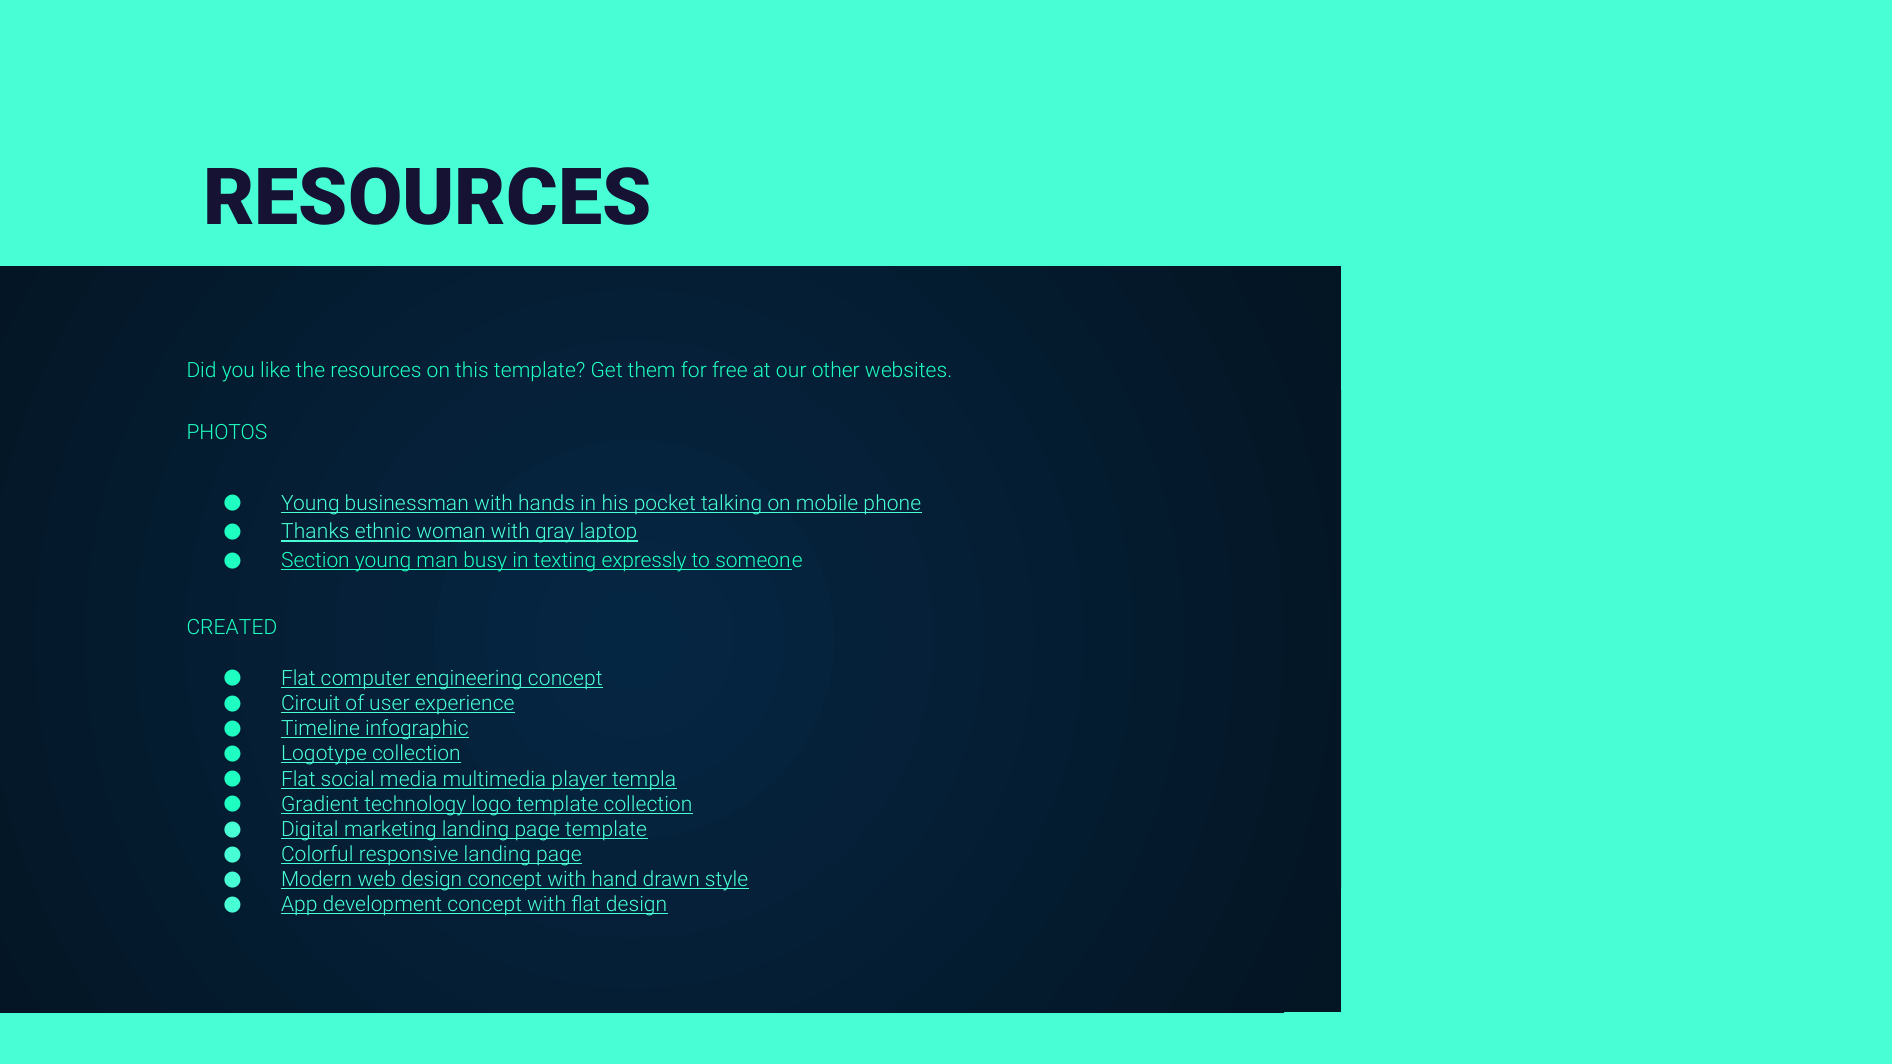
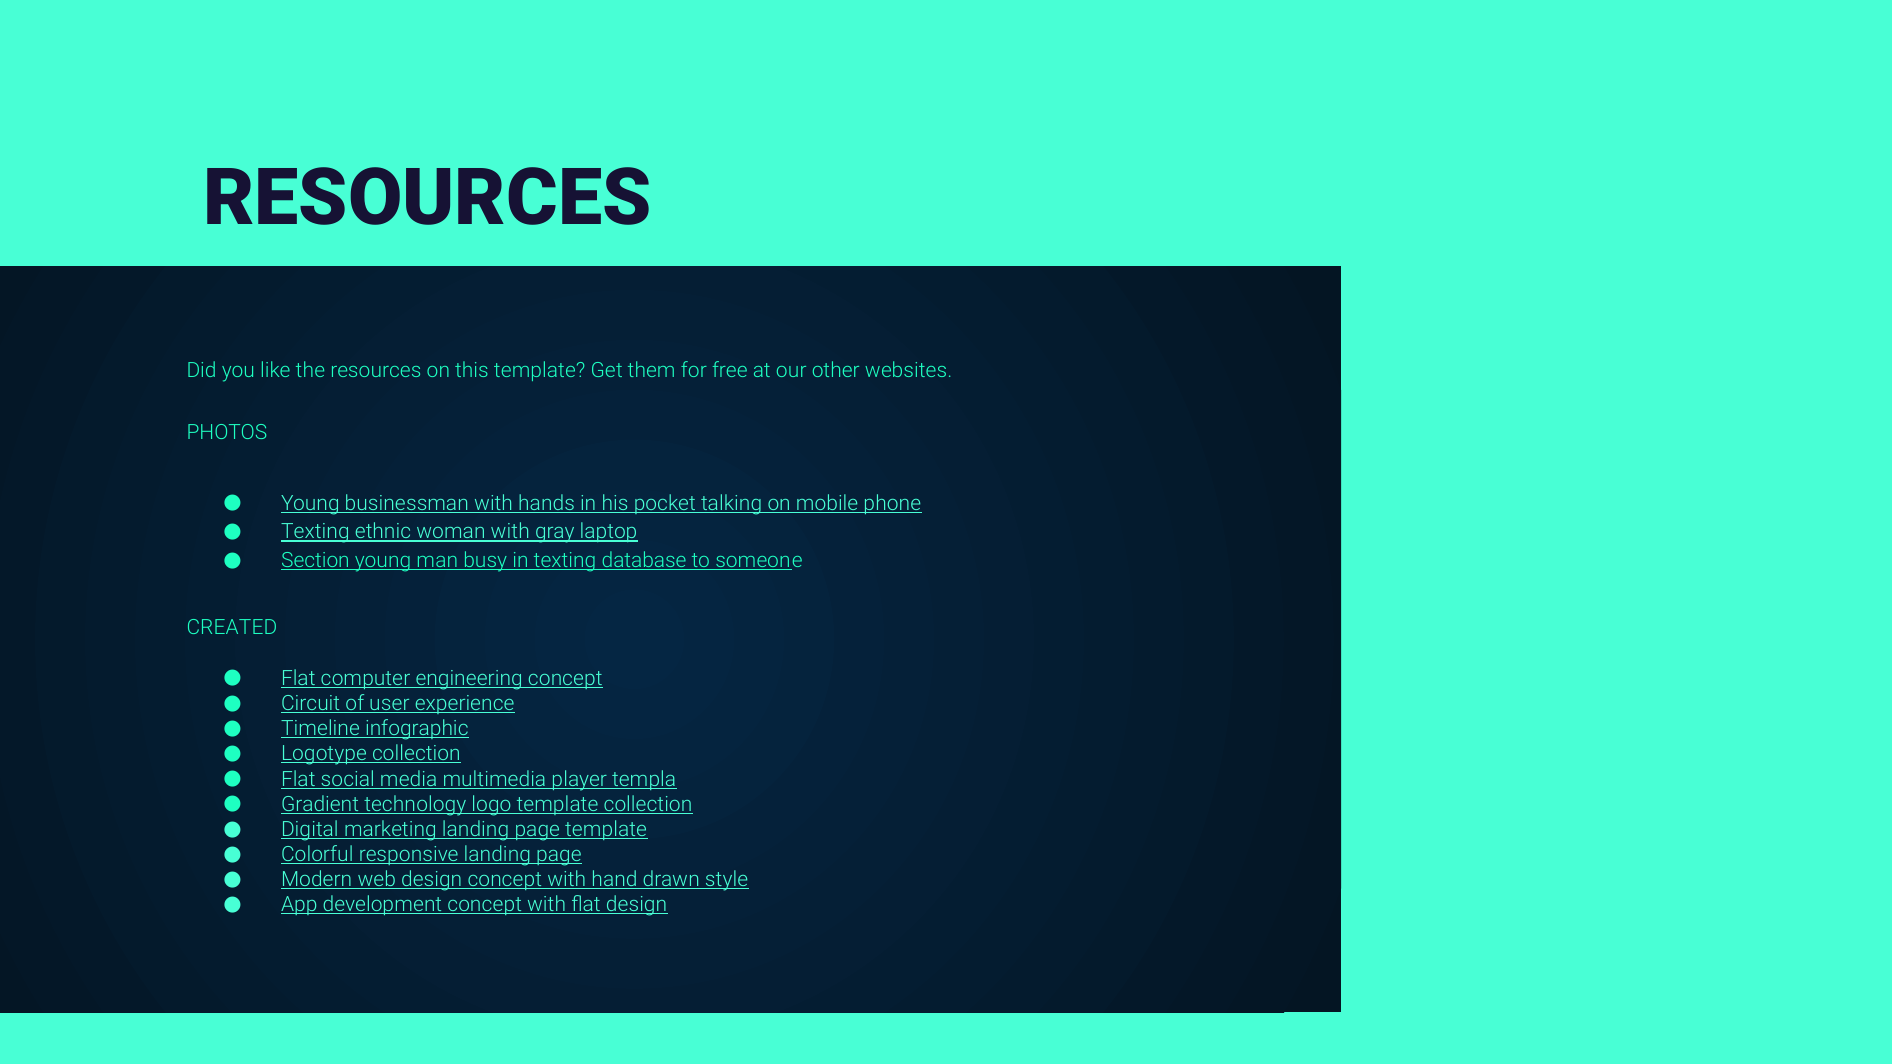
Thanks at (315, 532): Thanks -> Texting
expressly: expressly -> database
